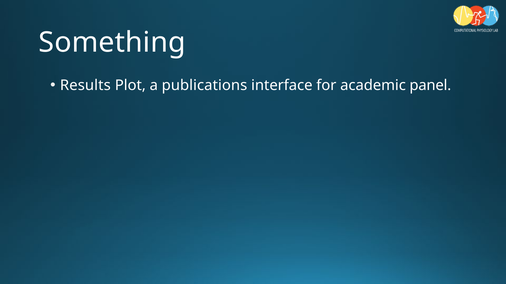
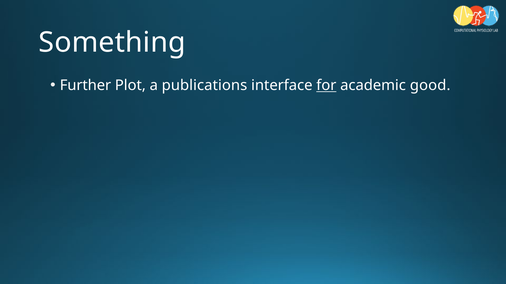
Results: Results -> Further
for underline: none -> present
panel: panel -> good
